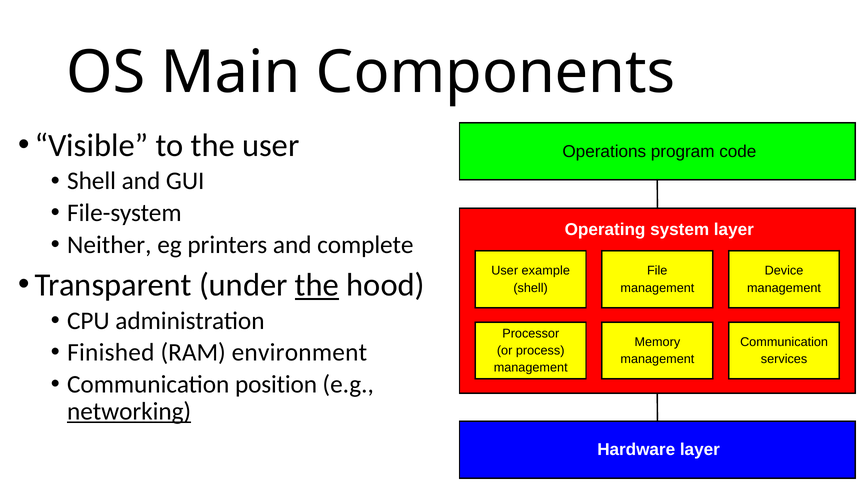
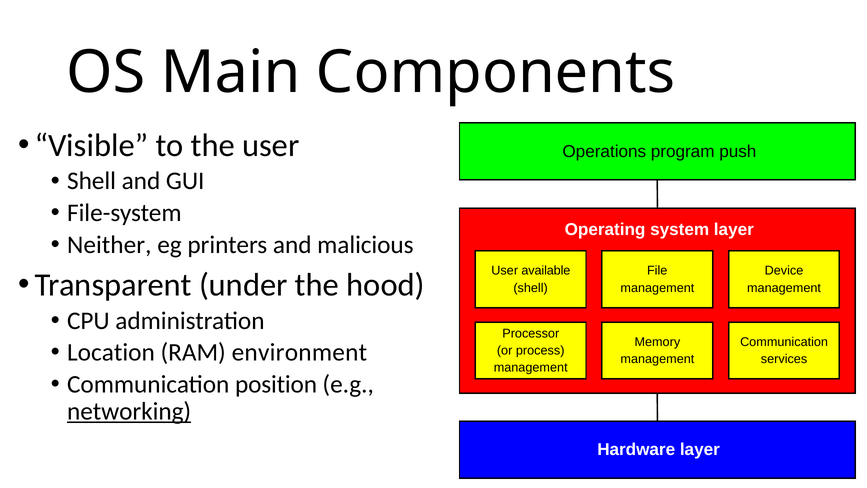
code: code -> push
complete: complete -> malicious
example: example -> available
the at (317, 285) underline: present -> none
Finished: Finished -> Location
